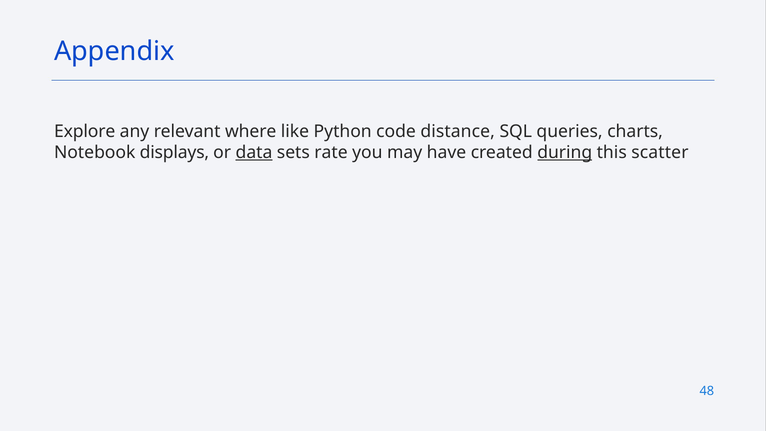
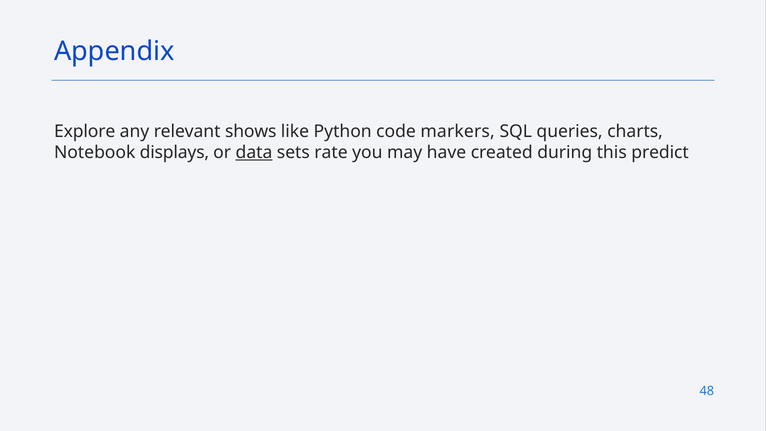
where: where -> shows
distance: distance -> markers
during underline: present -> none
scatter: scatter -> predict
